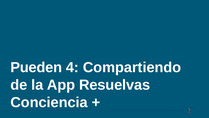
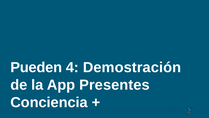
Compartiendo: Compartiendo -> Demostración
Resuelvas: Resuelvas -> Presentes
